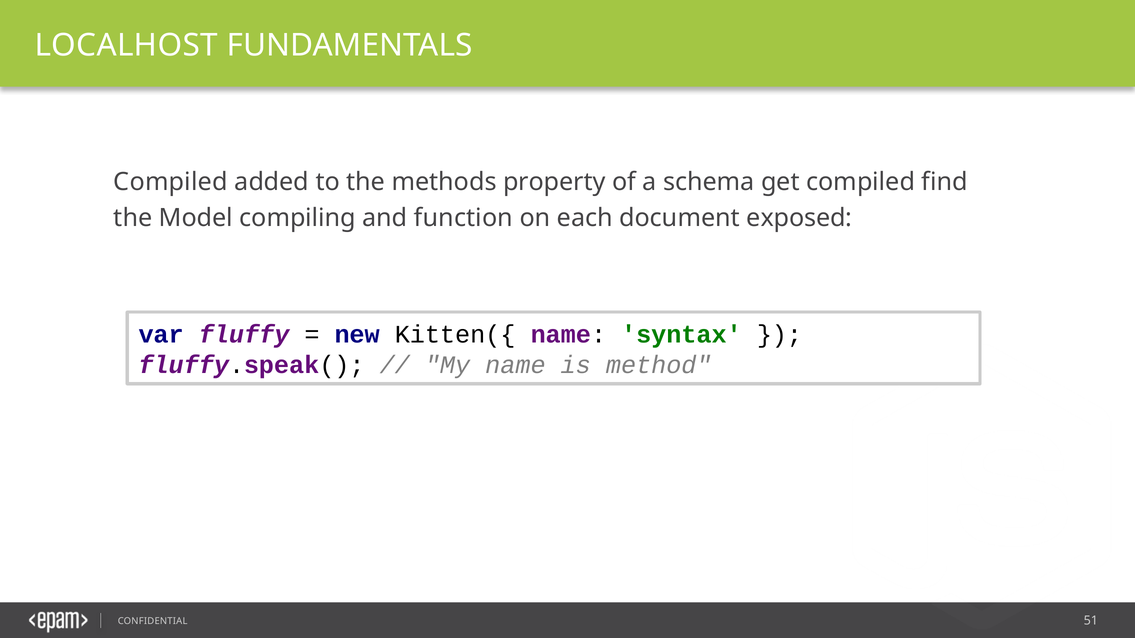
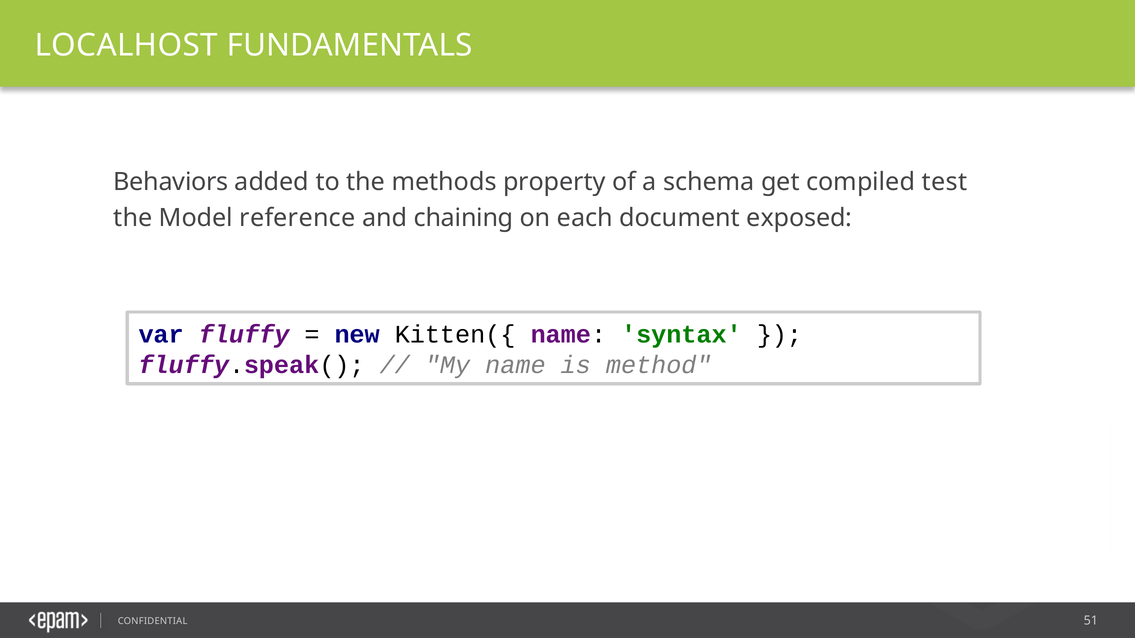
Compiled at (171, 182): Compiled -> Behaviors
find: find -> test
compiling: compiling -> reference
function: function -> chaining
